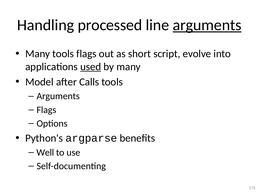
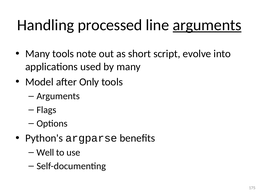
tools flags: flags -> note
used underline: present -> none
Calls: Calls -> Only
